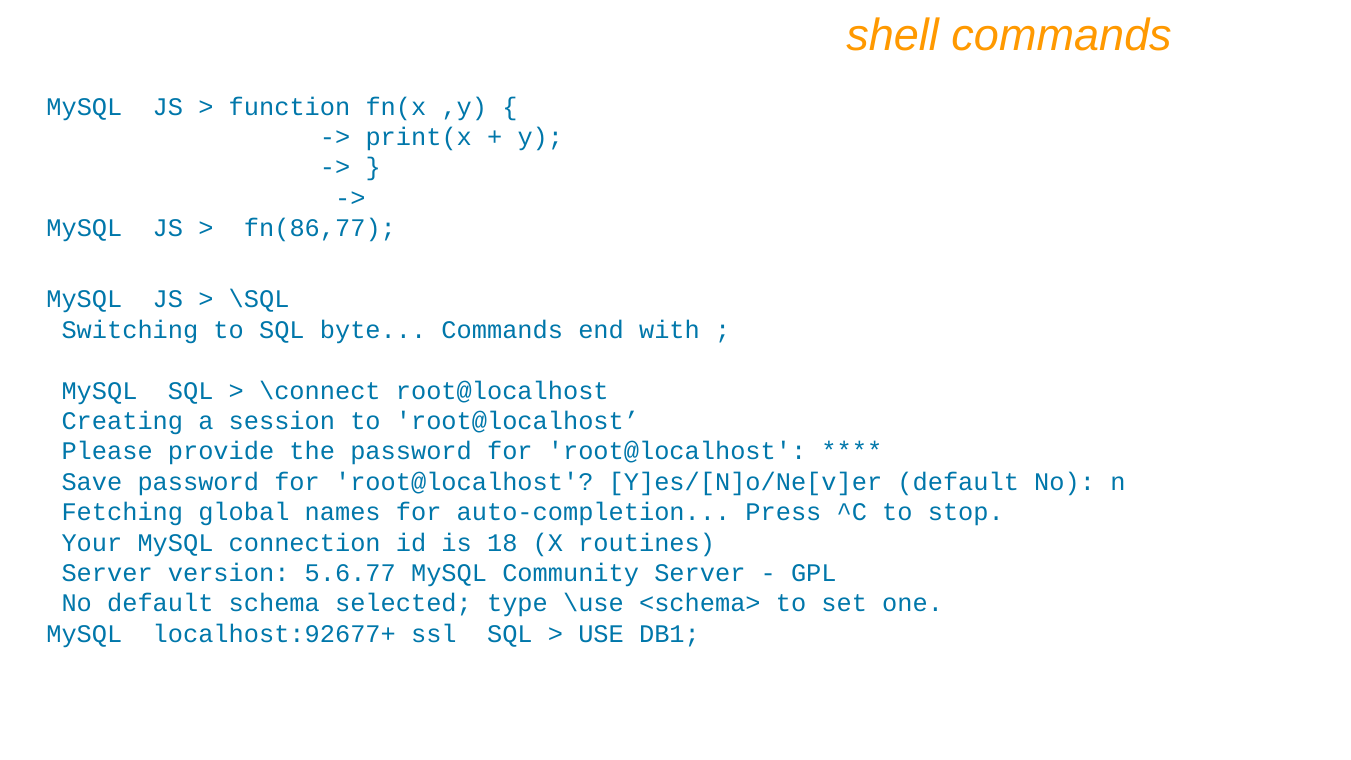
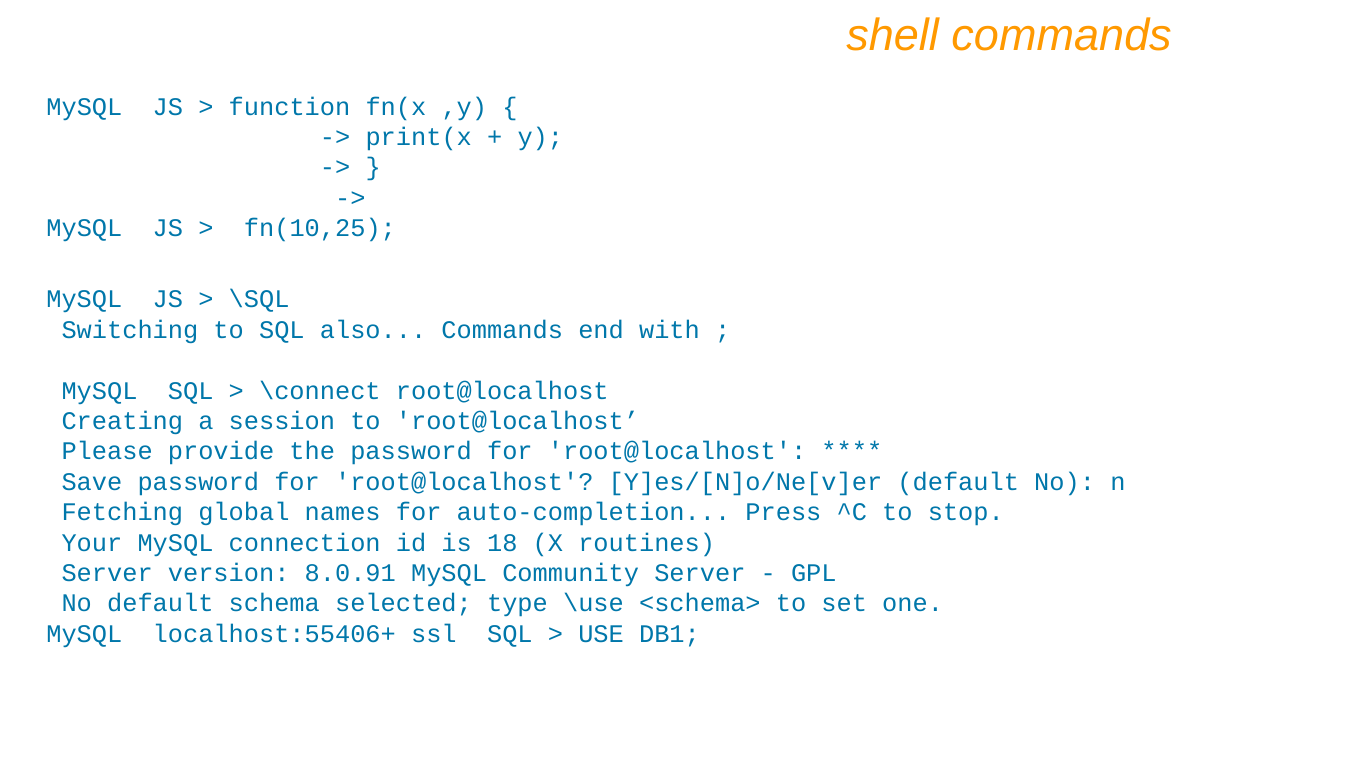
fn(86,77: fn(86,77 -> fn(10,25
byte: byte -> also
5.6.77: 5.6.77 -> 8.0.91
localhost:92677+: localhost:92677+ -> localhost:55406+
